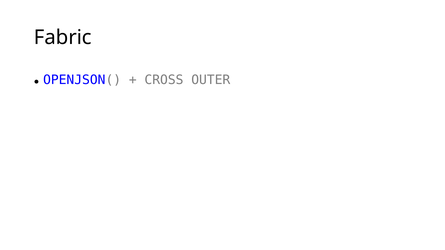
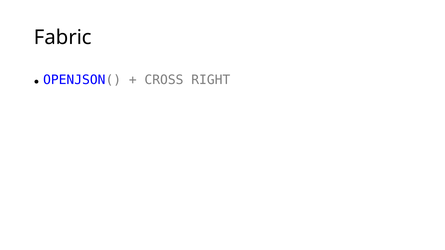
OUTER: OUTER -> RIGHT
